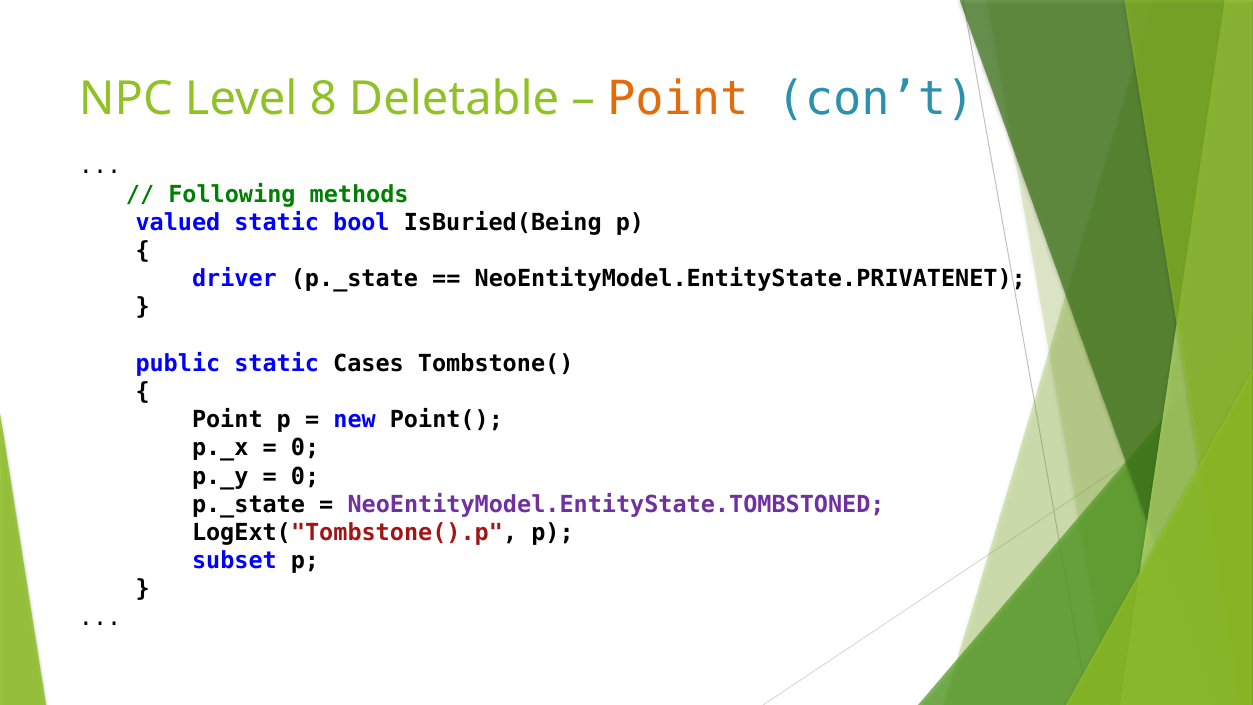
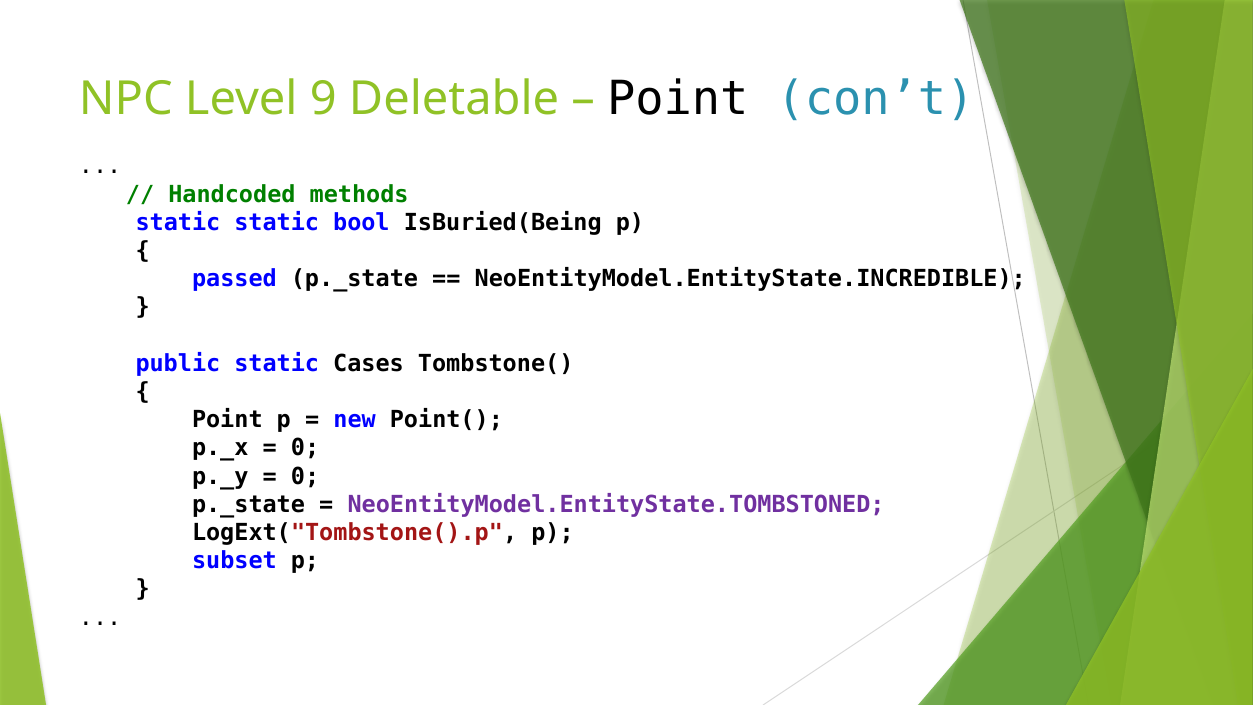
8: 8 -> 9
Point at (678, 99) colour: orange -> black
Following: Following -> Handcoded
valued at (178, 222): valued -> static
driver: driver -> passed
NeoEntityModel.EntityState.PRIVATENET: NeoEntityModel.EntityState.PRIVATENET -> NeoEntityModel.EntityState.INCREDIBLE
